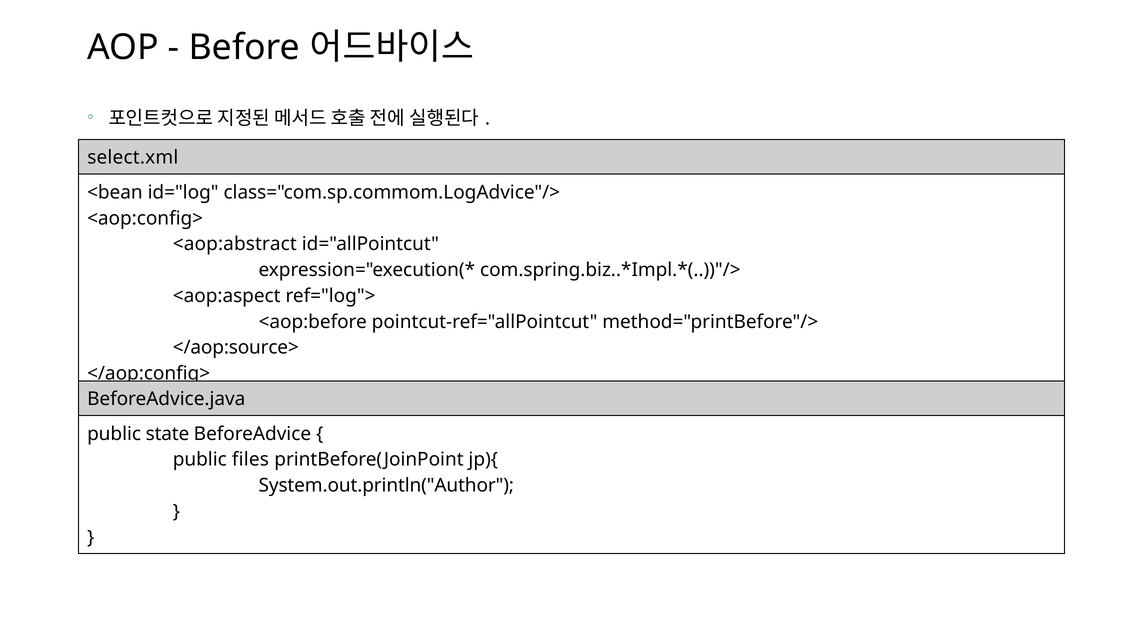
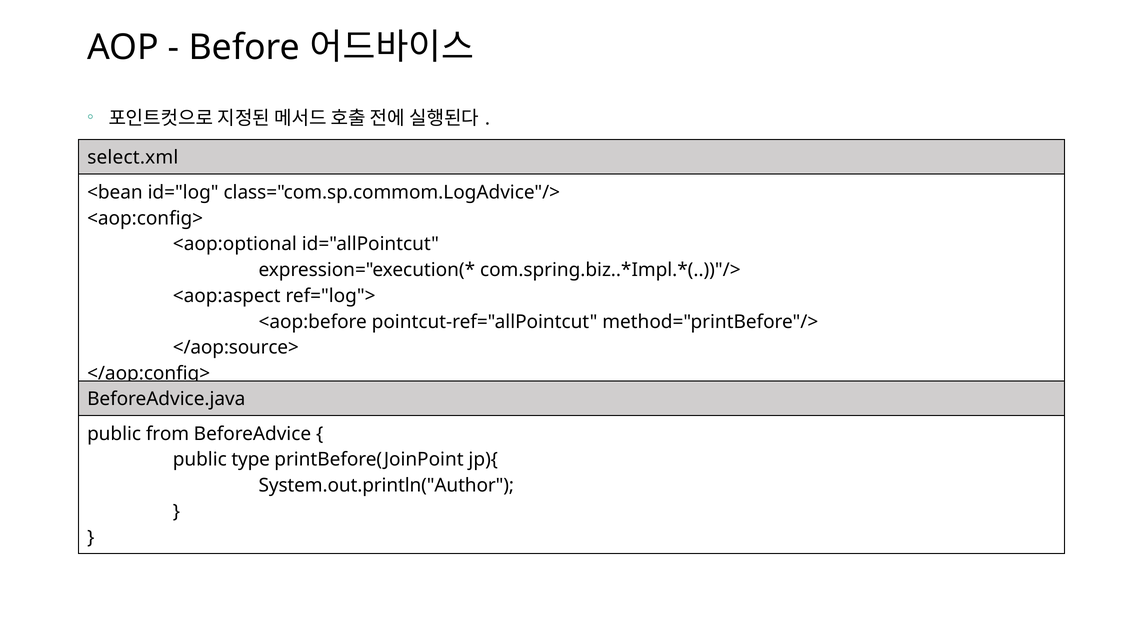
<aop:abstract: <aop:abstract -> <aop:optional
state: state -> from
files: files -> type
